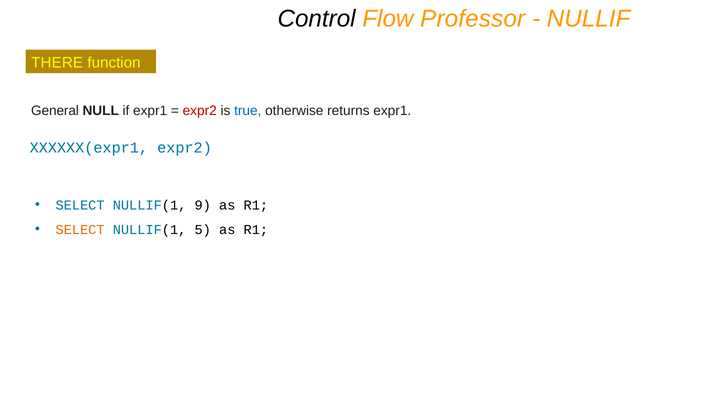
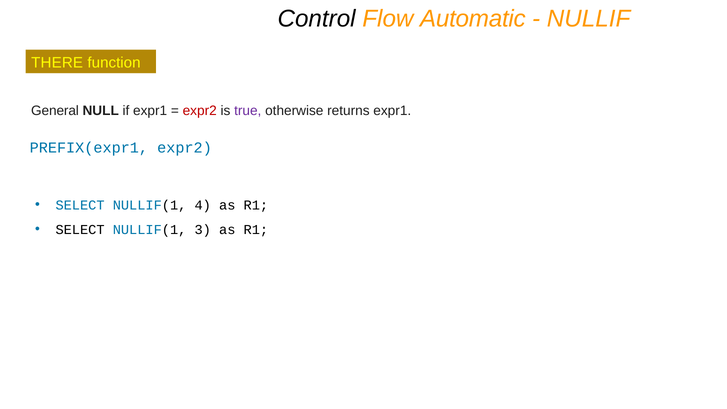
Professor: Professor -> Automatic
true colour: blue -> purple
XXXXXX(expr1: XXXXXX(expr1 -> PREFIX(expr1
9: 9 -> 4
SELECT at (80, 230) colour: orange -> black
5: 5 -> 3
